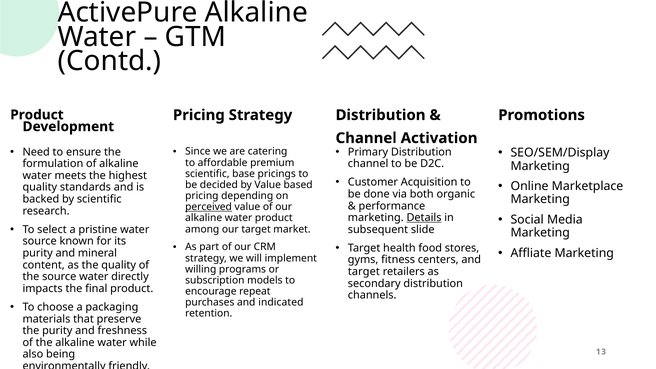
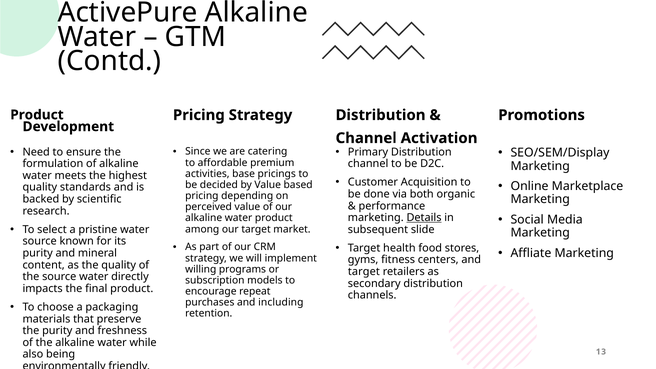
scientific at (207, 174): scientific -> activities
perceived underline: present -> none
indicated: indicated -> including
